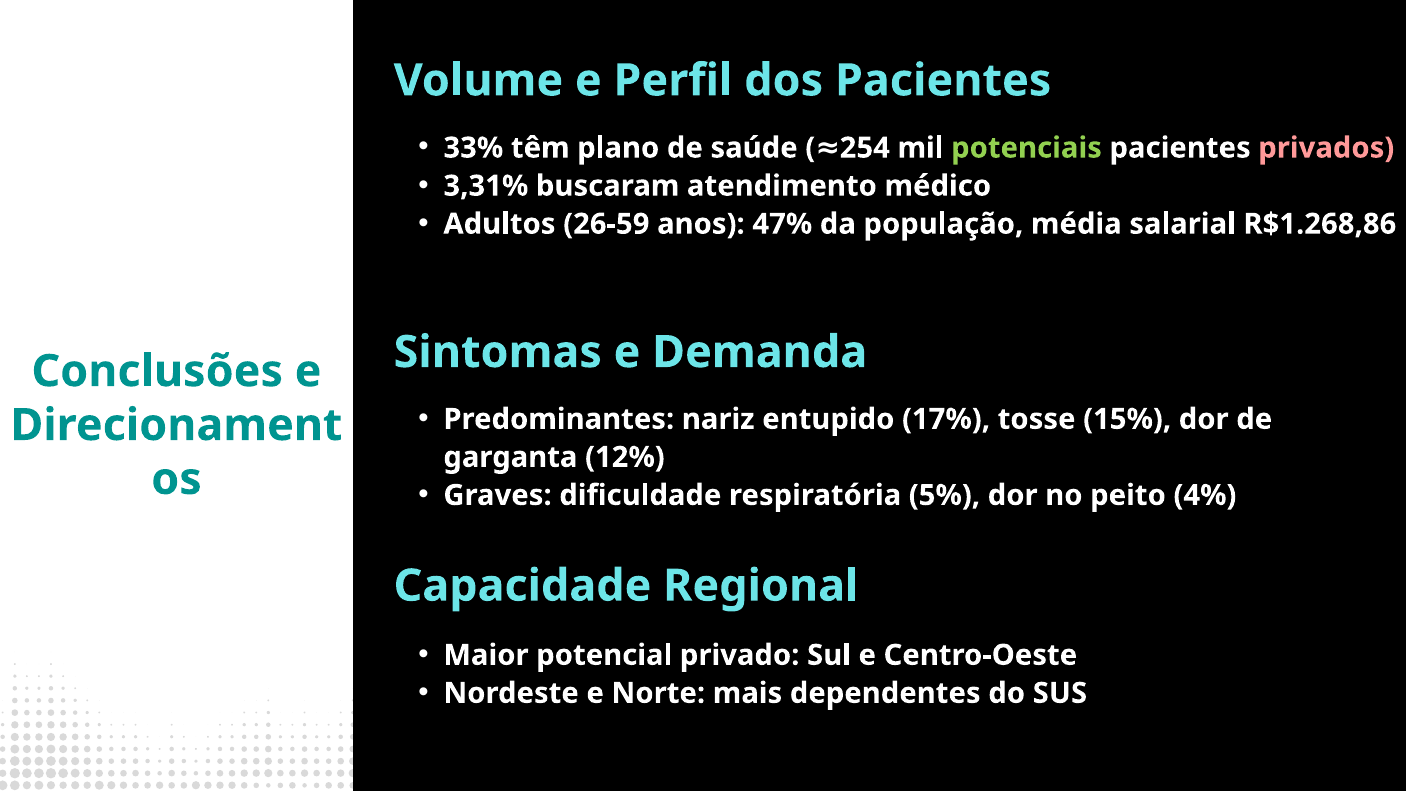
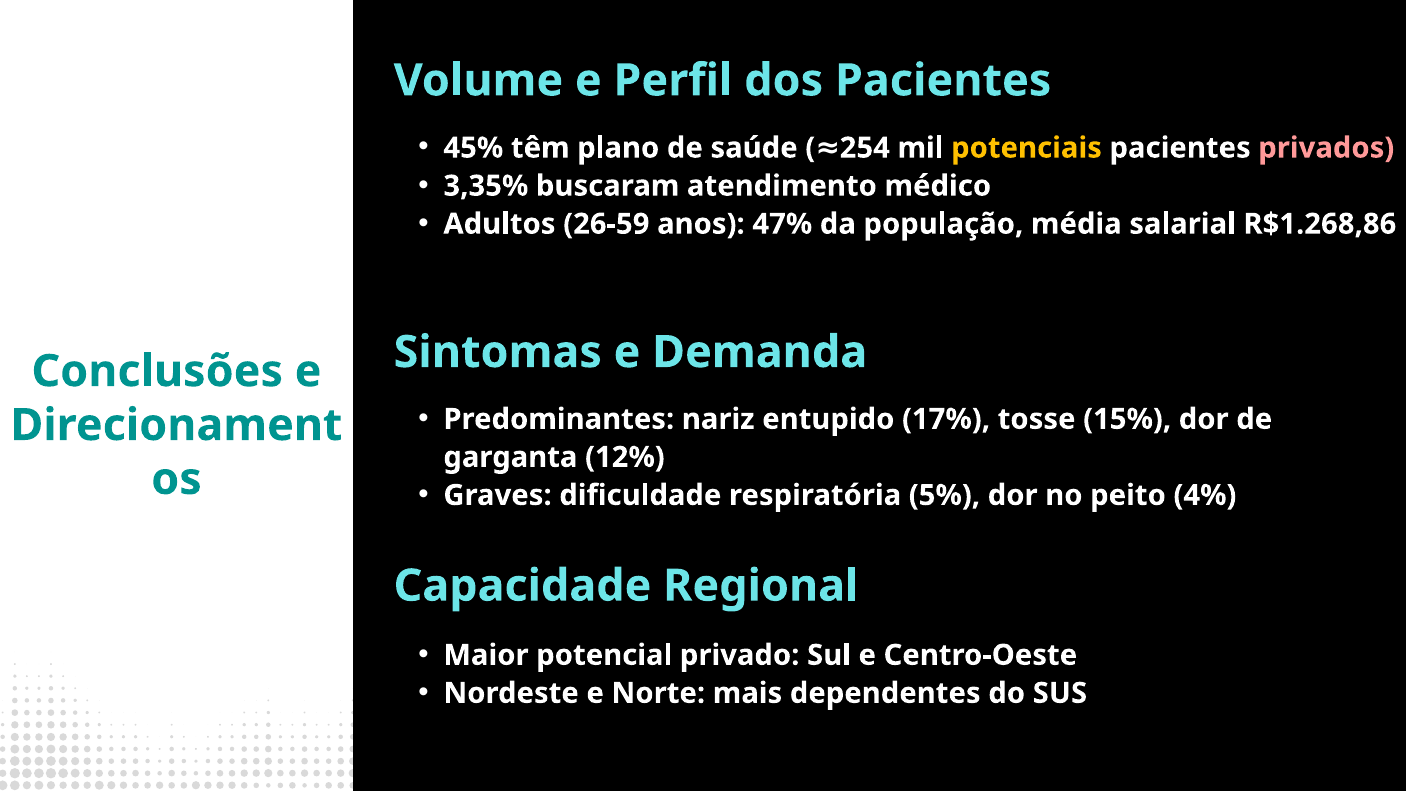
33%: 33% -> 45%
potenciais colour: light green -> yellow
3,31%: 3,31% -> 3,35%
